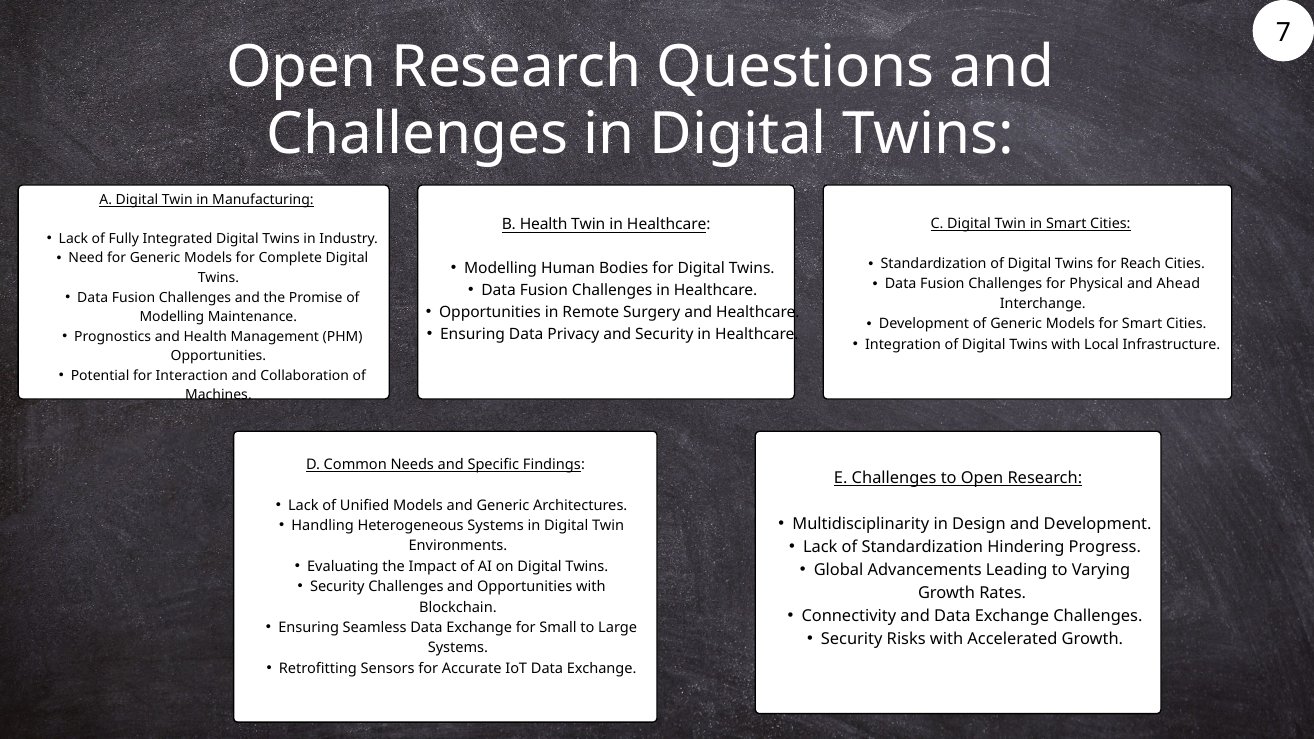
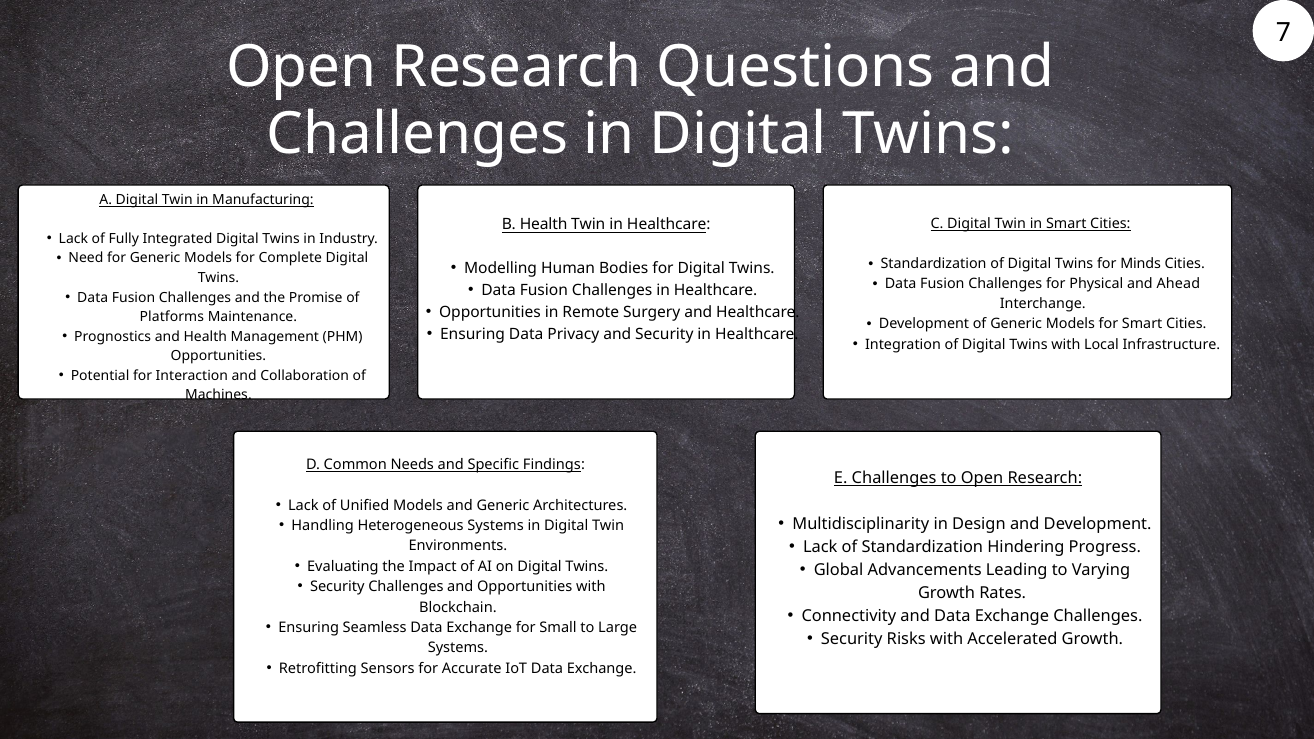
Reach: Reach -> Minds
Modelling at (172, 317): Modelling -> Platforms
